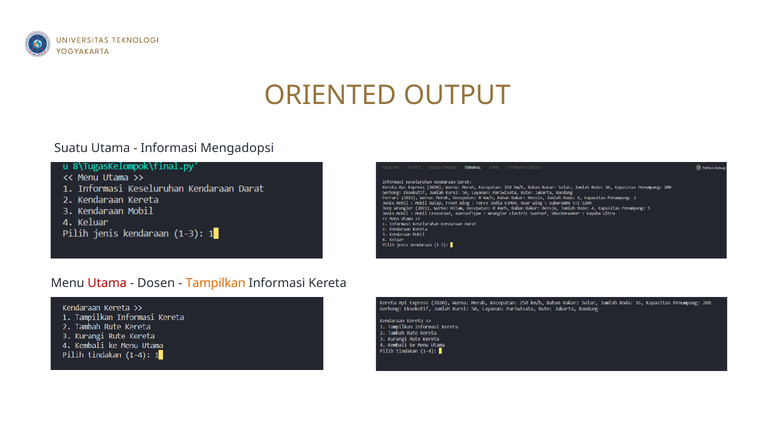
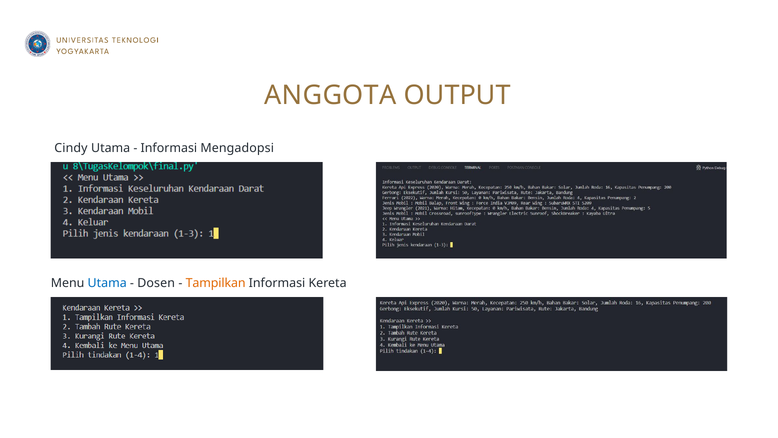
ORIENTED: ORIENTED -> ANGGOTA
Suatu: Suatu -> Cindy
Utama at (107, 283) colour: red -> blue
